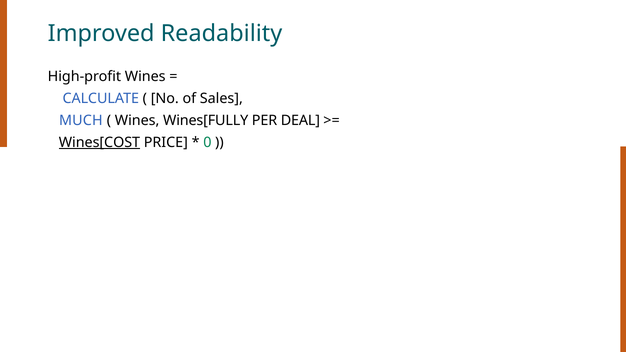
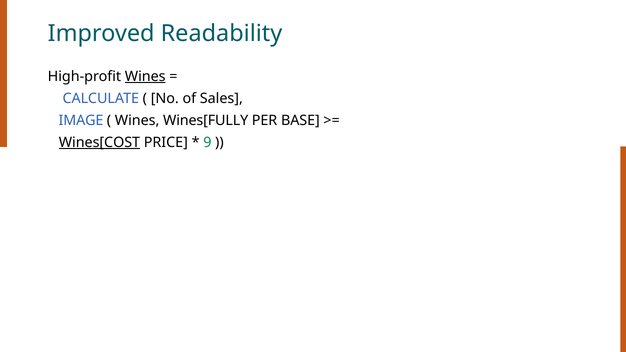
Wines at (145, 77) underline: none -> present
MUCH: MUCH -> IMAGE
DEAL: DEAL -> BASE
0: 0 -> 9
